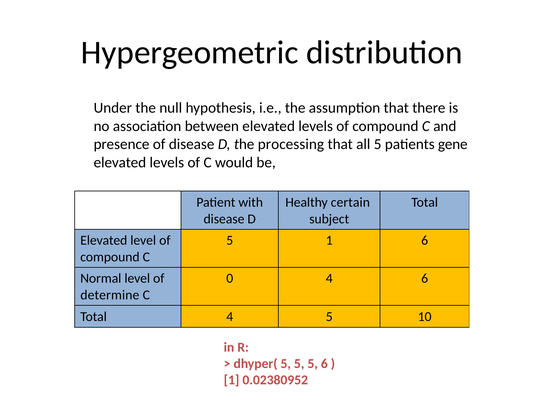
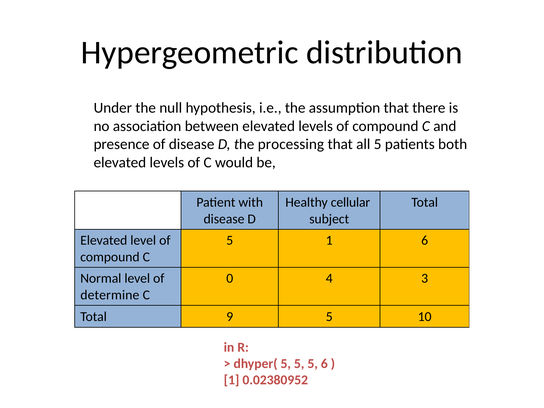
gene: gene -> both
certain: certain -> cellular
4 6: 6 -> 3
Total 4: 4 -> 9
